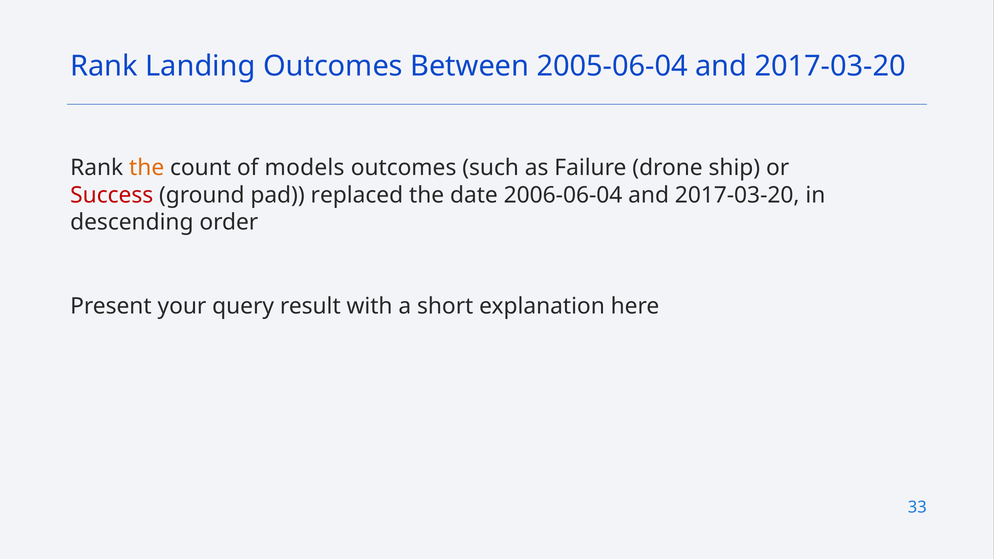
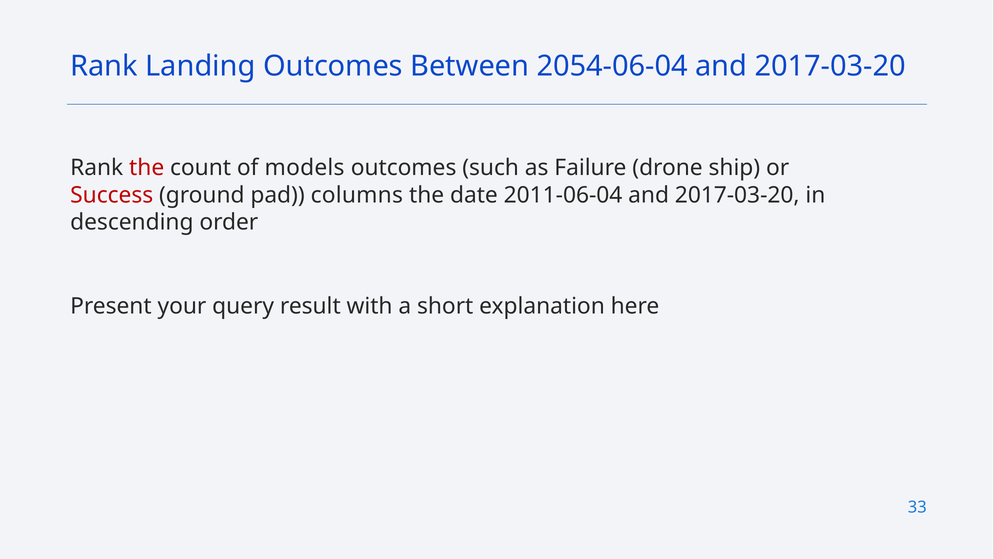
2005-06-04: 2005-06-04 -> 2054-06-04
the at (147, 168) colour: orange -> red
replaced: replaced -> columns
2006-06-04: 2006-06-04 -> 2011-06-04
